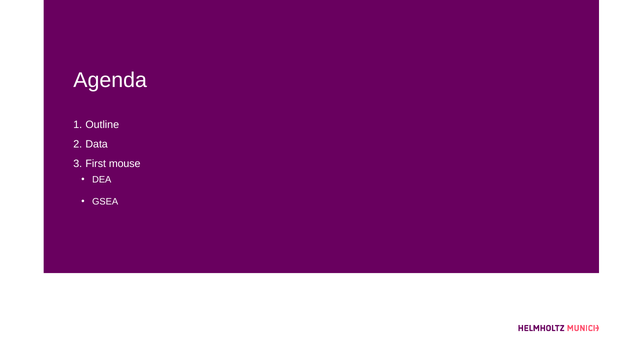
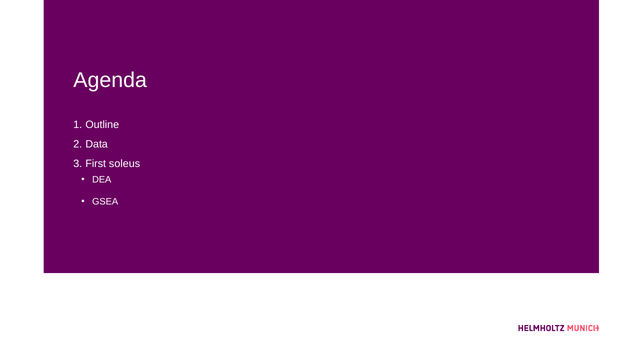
mouse: mouse -> soleus
